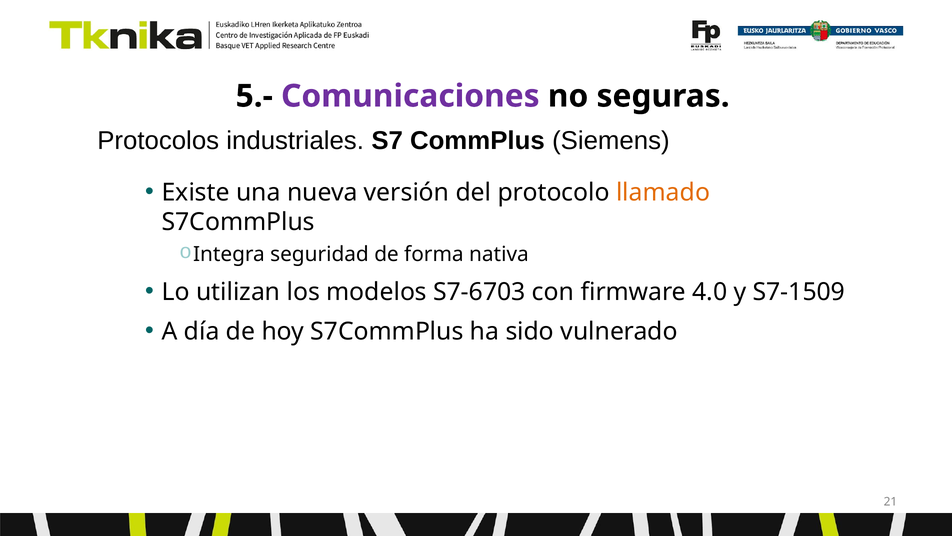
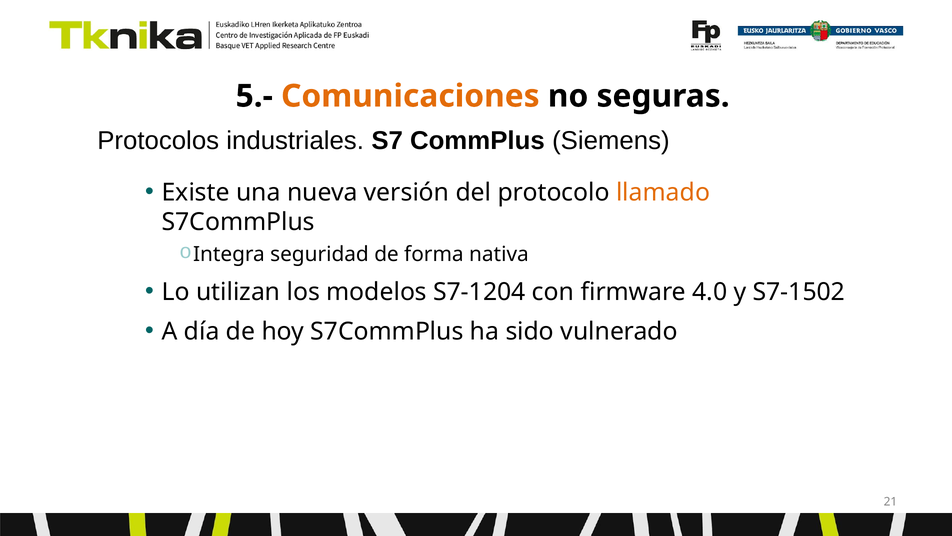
Comunicaciones colour: purple -> orange
S7-6703: S7-6703 -> S7-1204
S7-1509: S7-1509 -> S7-1502
